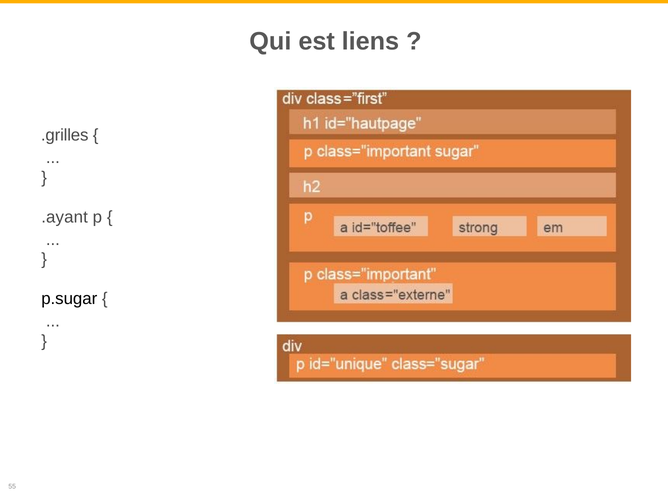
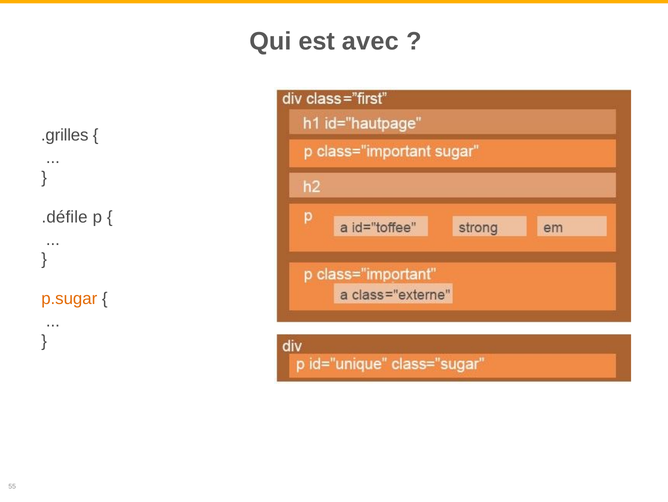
liens: liens -> avec
.ayant: .ayant -> .défile
p.sugar colour: black -> orange
